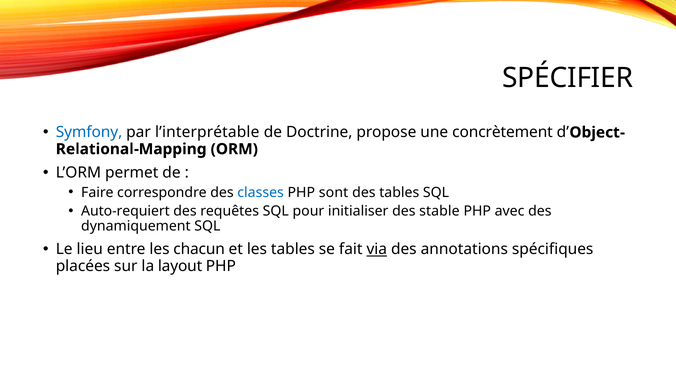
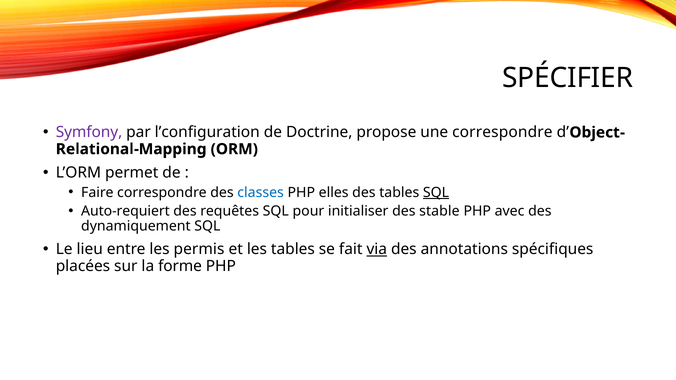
Symfony colour: blue -> purple
l’interprétable: l’interprétable -> l’configuration
une concrètement: concrètement -> correspondre
sont: sont -> elles
SQL at (436, 192) underline: none -> present
chacun: chacun -> permis
layout: layout -> forme
